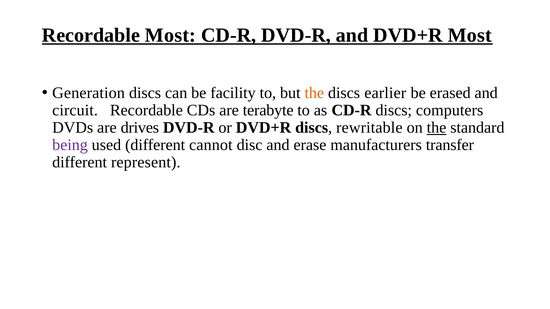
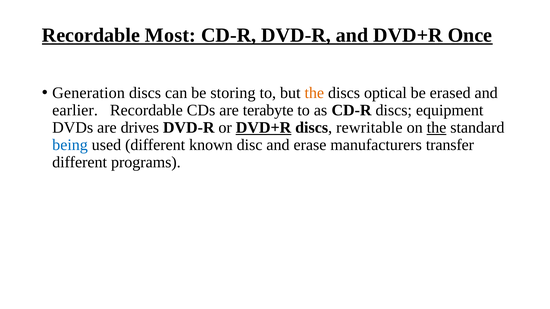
DVD+R Most: Most -> Once
facility: facility -> storing
earlier: earlier -> optical
circuit: circuit -> earlier
computers: computers -> equipment
DVD+R at (264, 128) underline: none -> present
being colour: purple -> blue
cannot: cannot -> known
represent: represent -> programs
